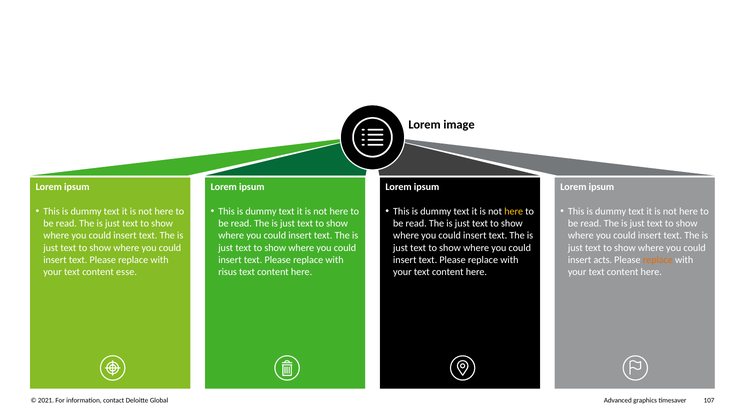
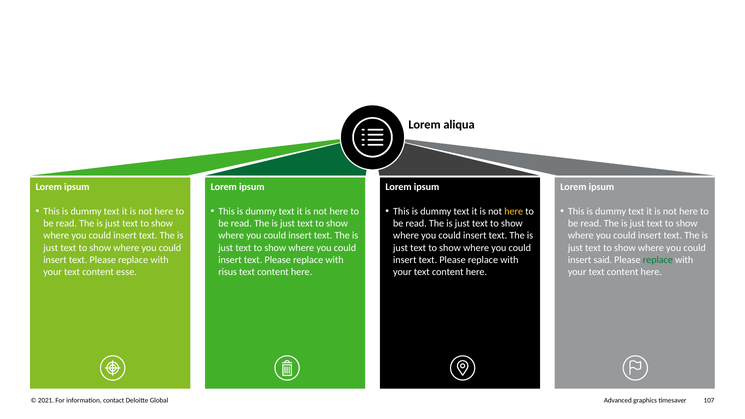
image: image -> aliqua
acts: acts -> said
replace at (658, 260) colour: orange -> green
